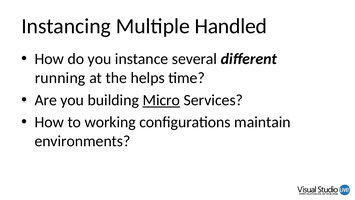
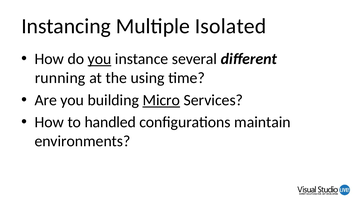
Handled: Handled -> Isolated
you at (100, 59) underline: none -> present
helps: helps -> using
working: working -> handled
